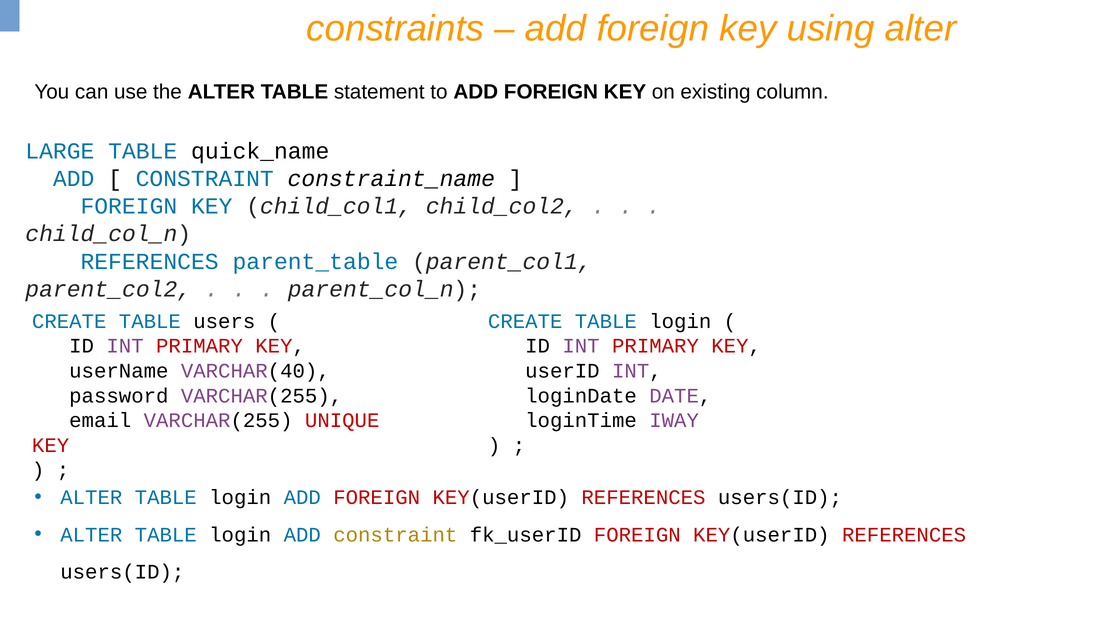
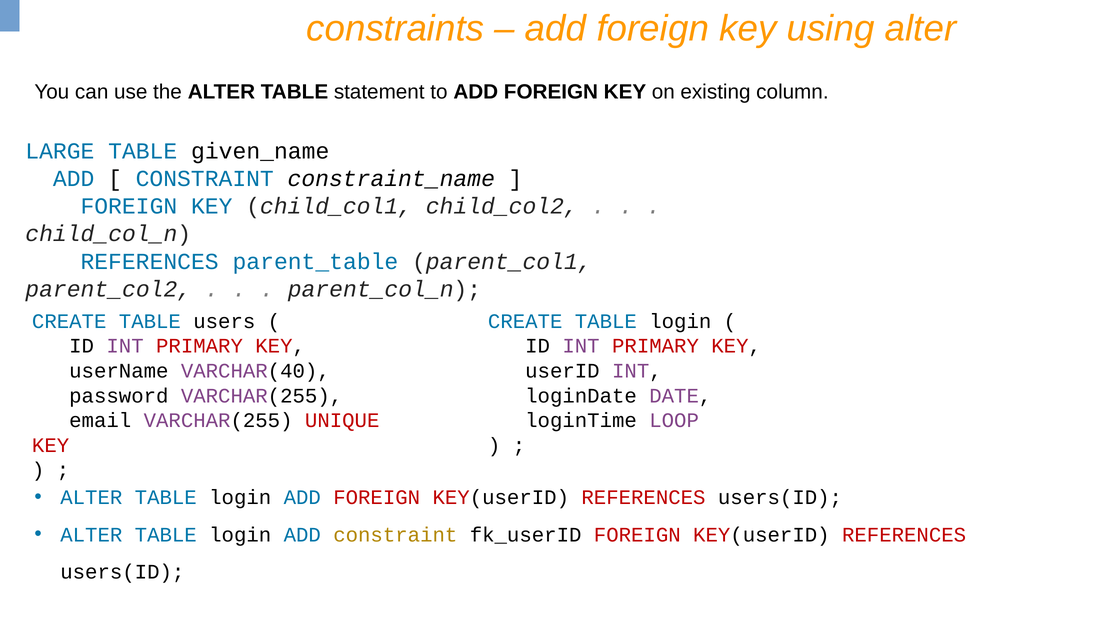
quick_name: quick_name -> given_name
IWAY: IWAY -> LOOP
